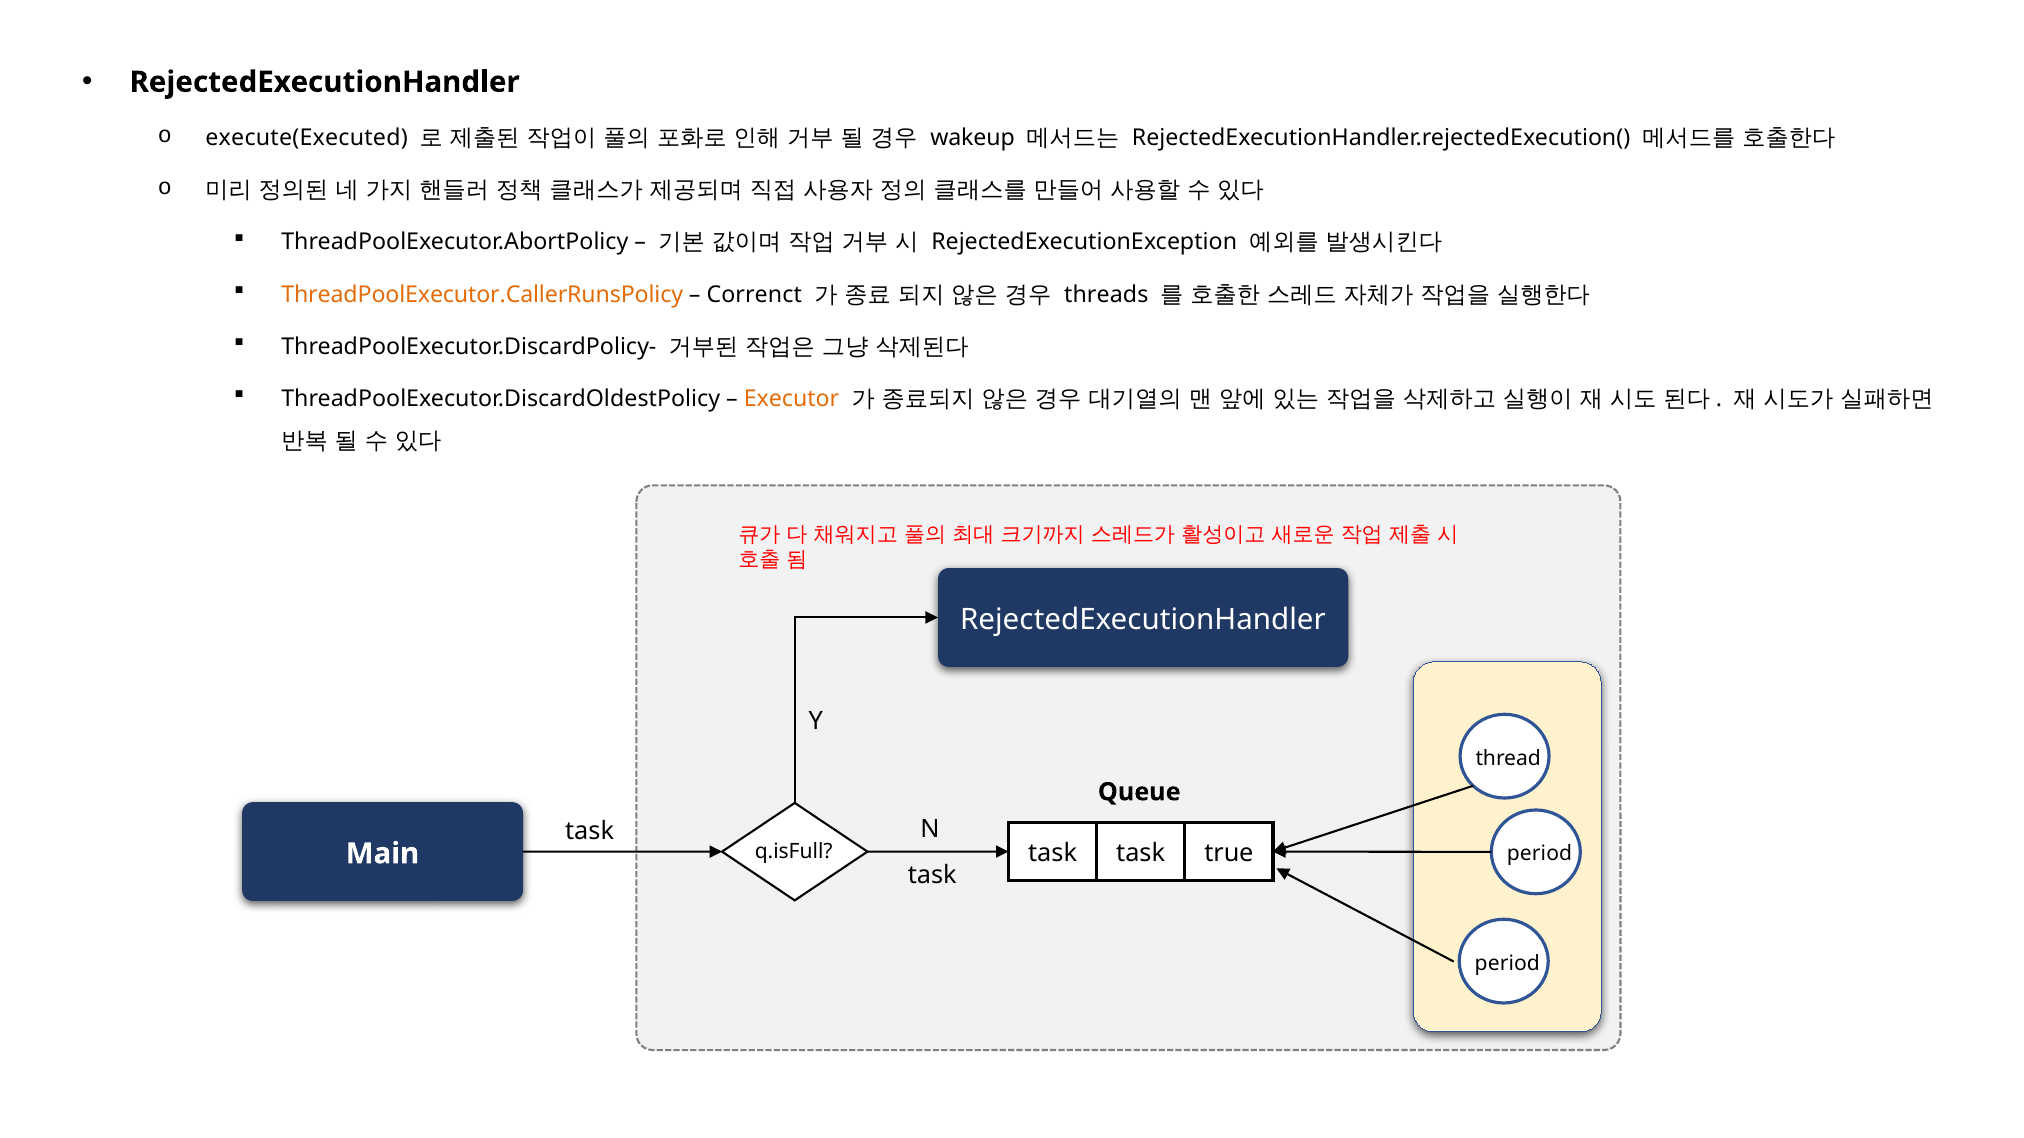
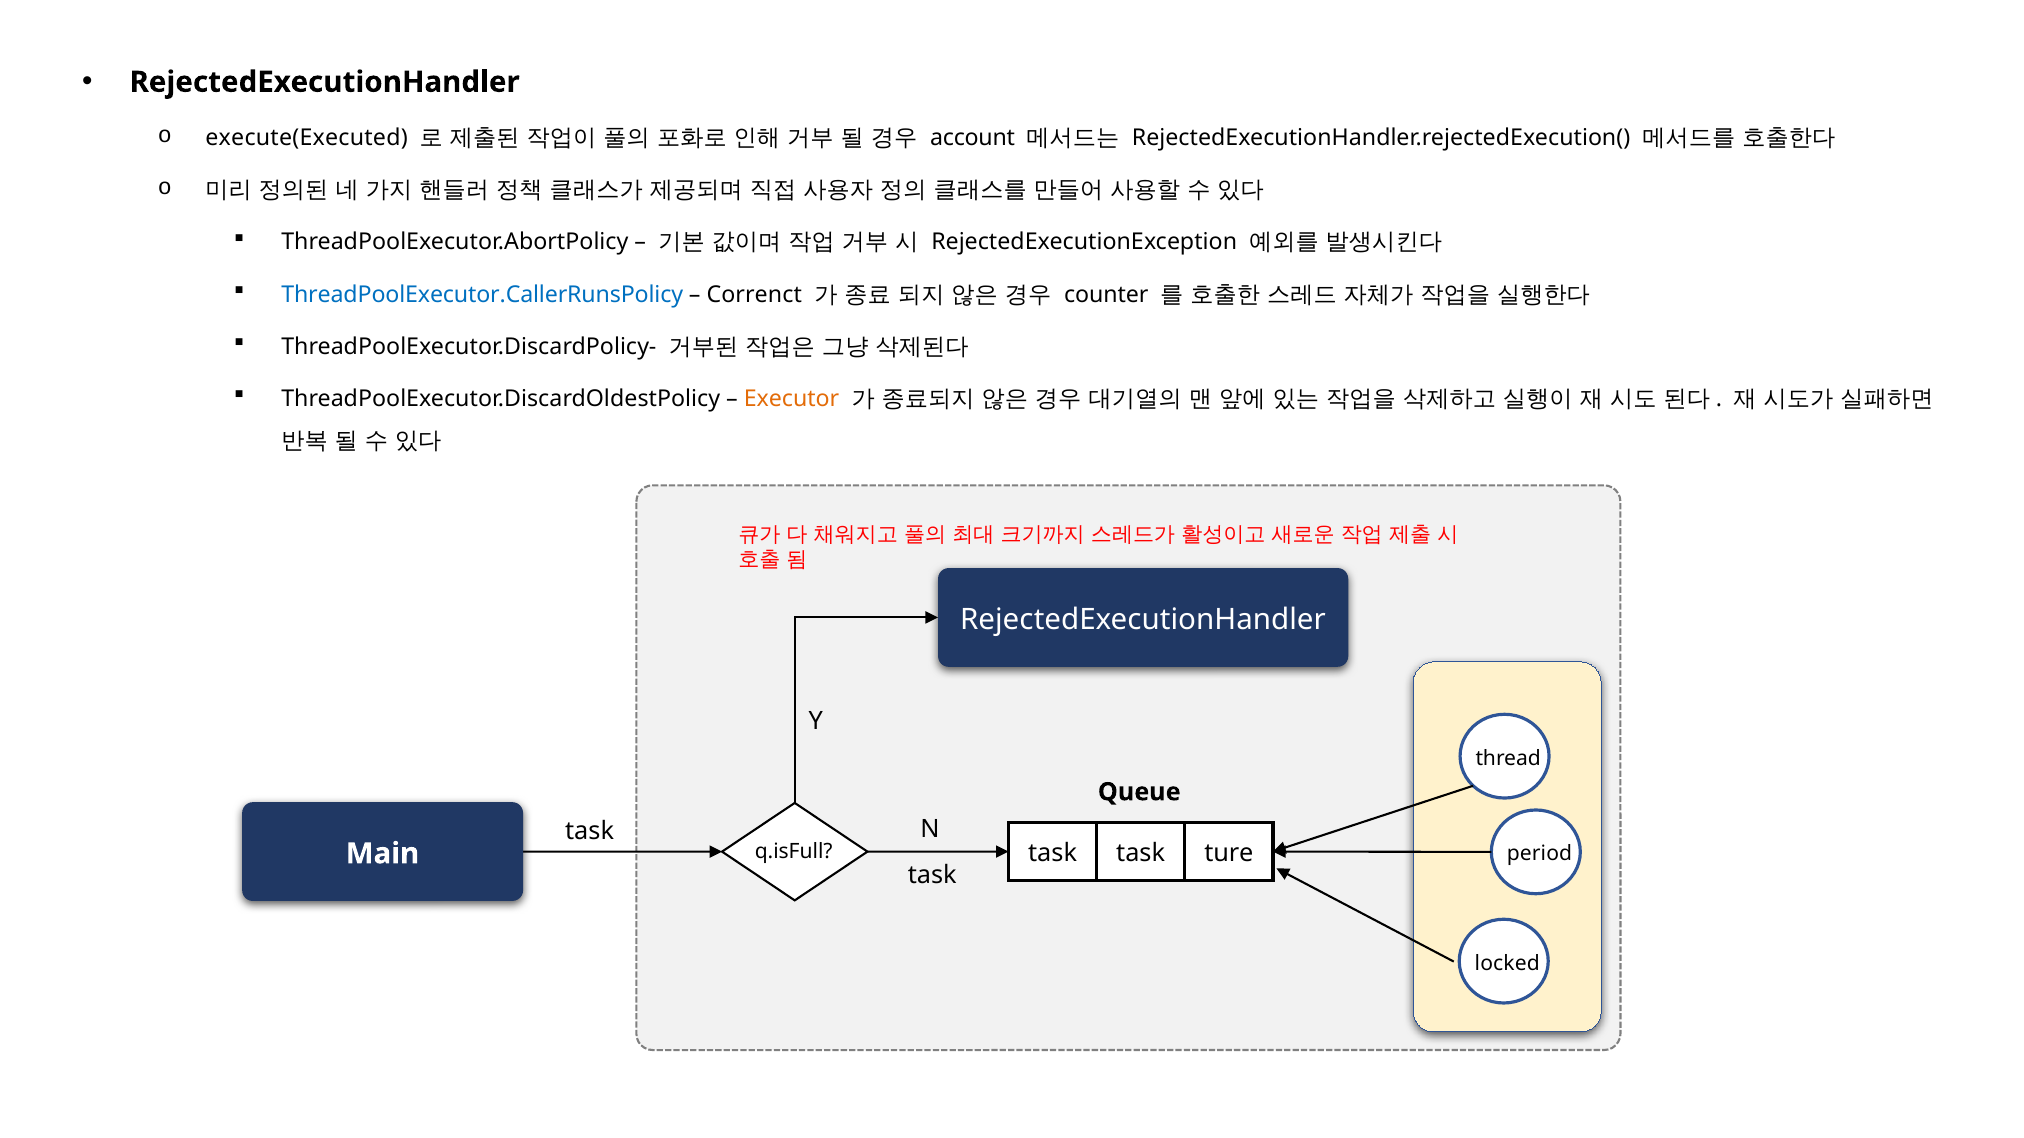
wakeup: wakeup -> account
ThreadPoolExecutor.CallerRunsPolicy colour: orange -> blue
threads: threads -> counter
true: true -> ture
period at (1507, 963): period -> locked
